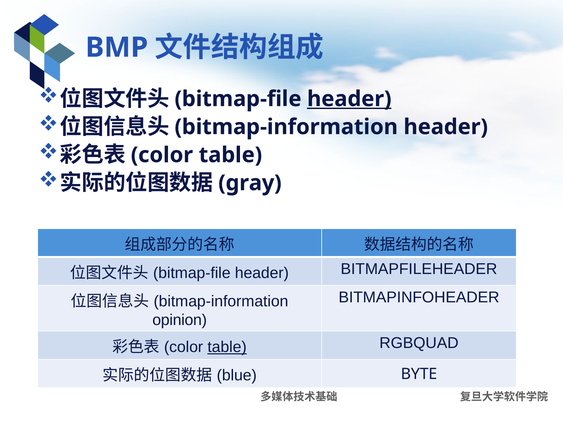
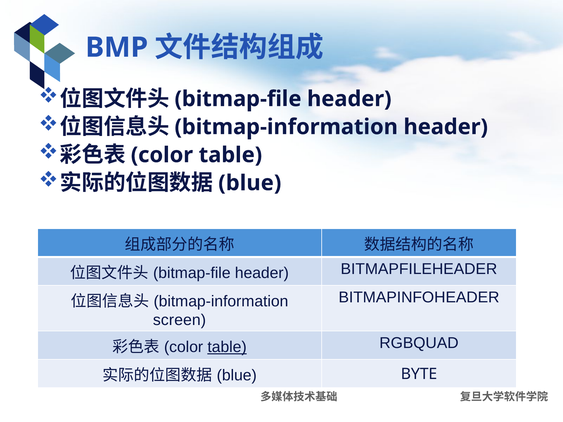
header at (349, 99) underline: present -> none
gray at (250, 183): gray -> blue
opinion: opinion -> screen
